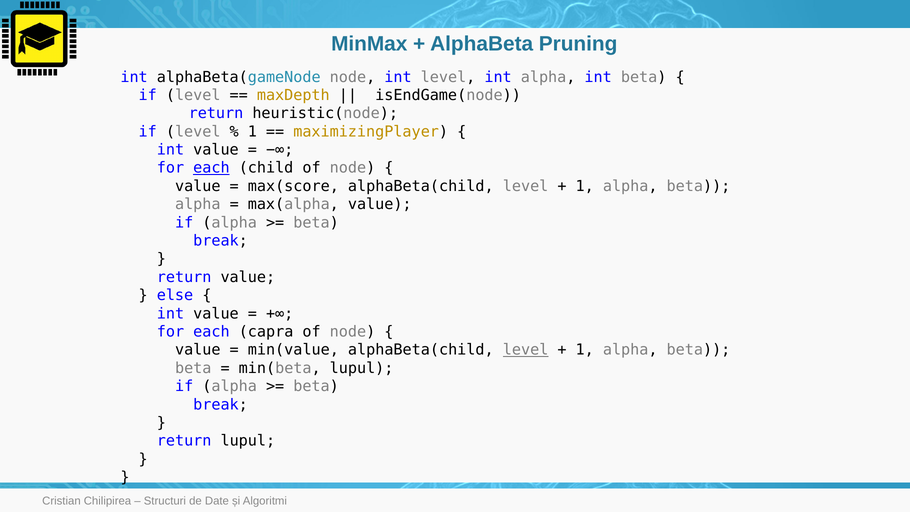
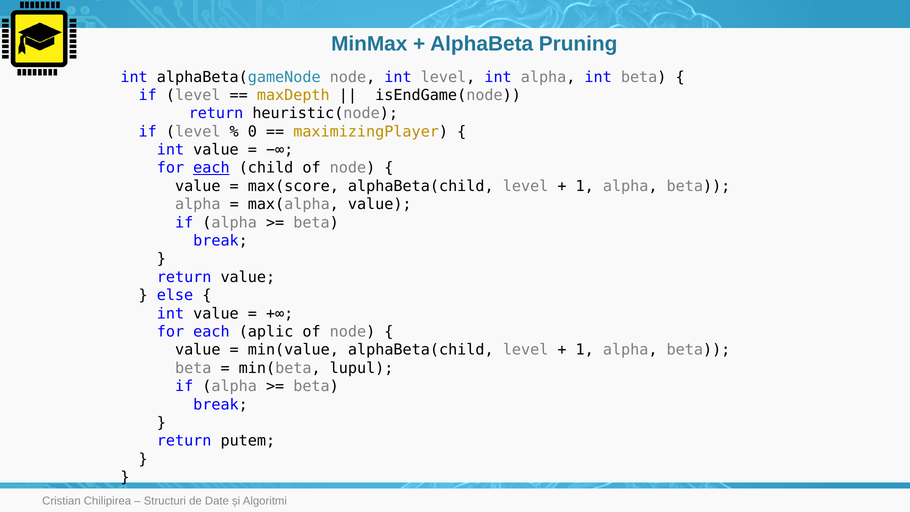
1 at (252, 132): 1 -> 0
capra: capra -> aplic
level at (526, 350) underline: present -> none
return lupul: lupul -> putem
